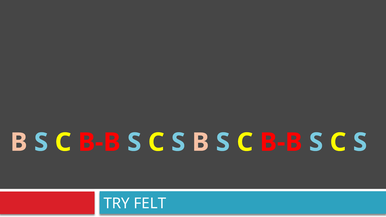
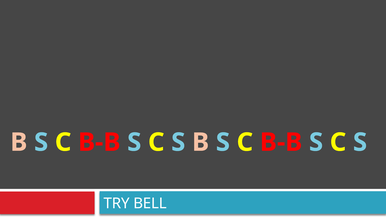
FELT: FELT -> BELL
